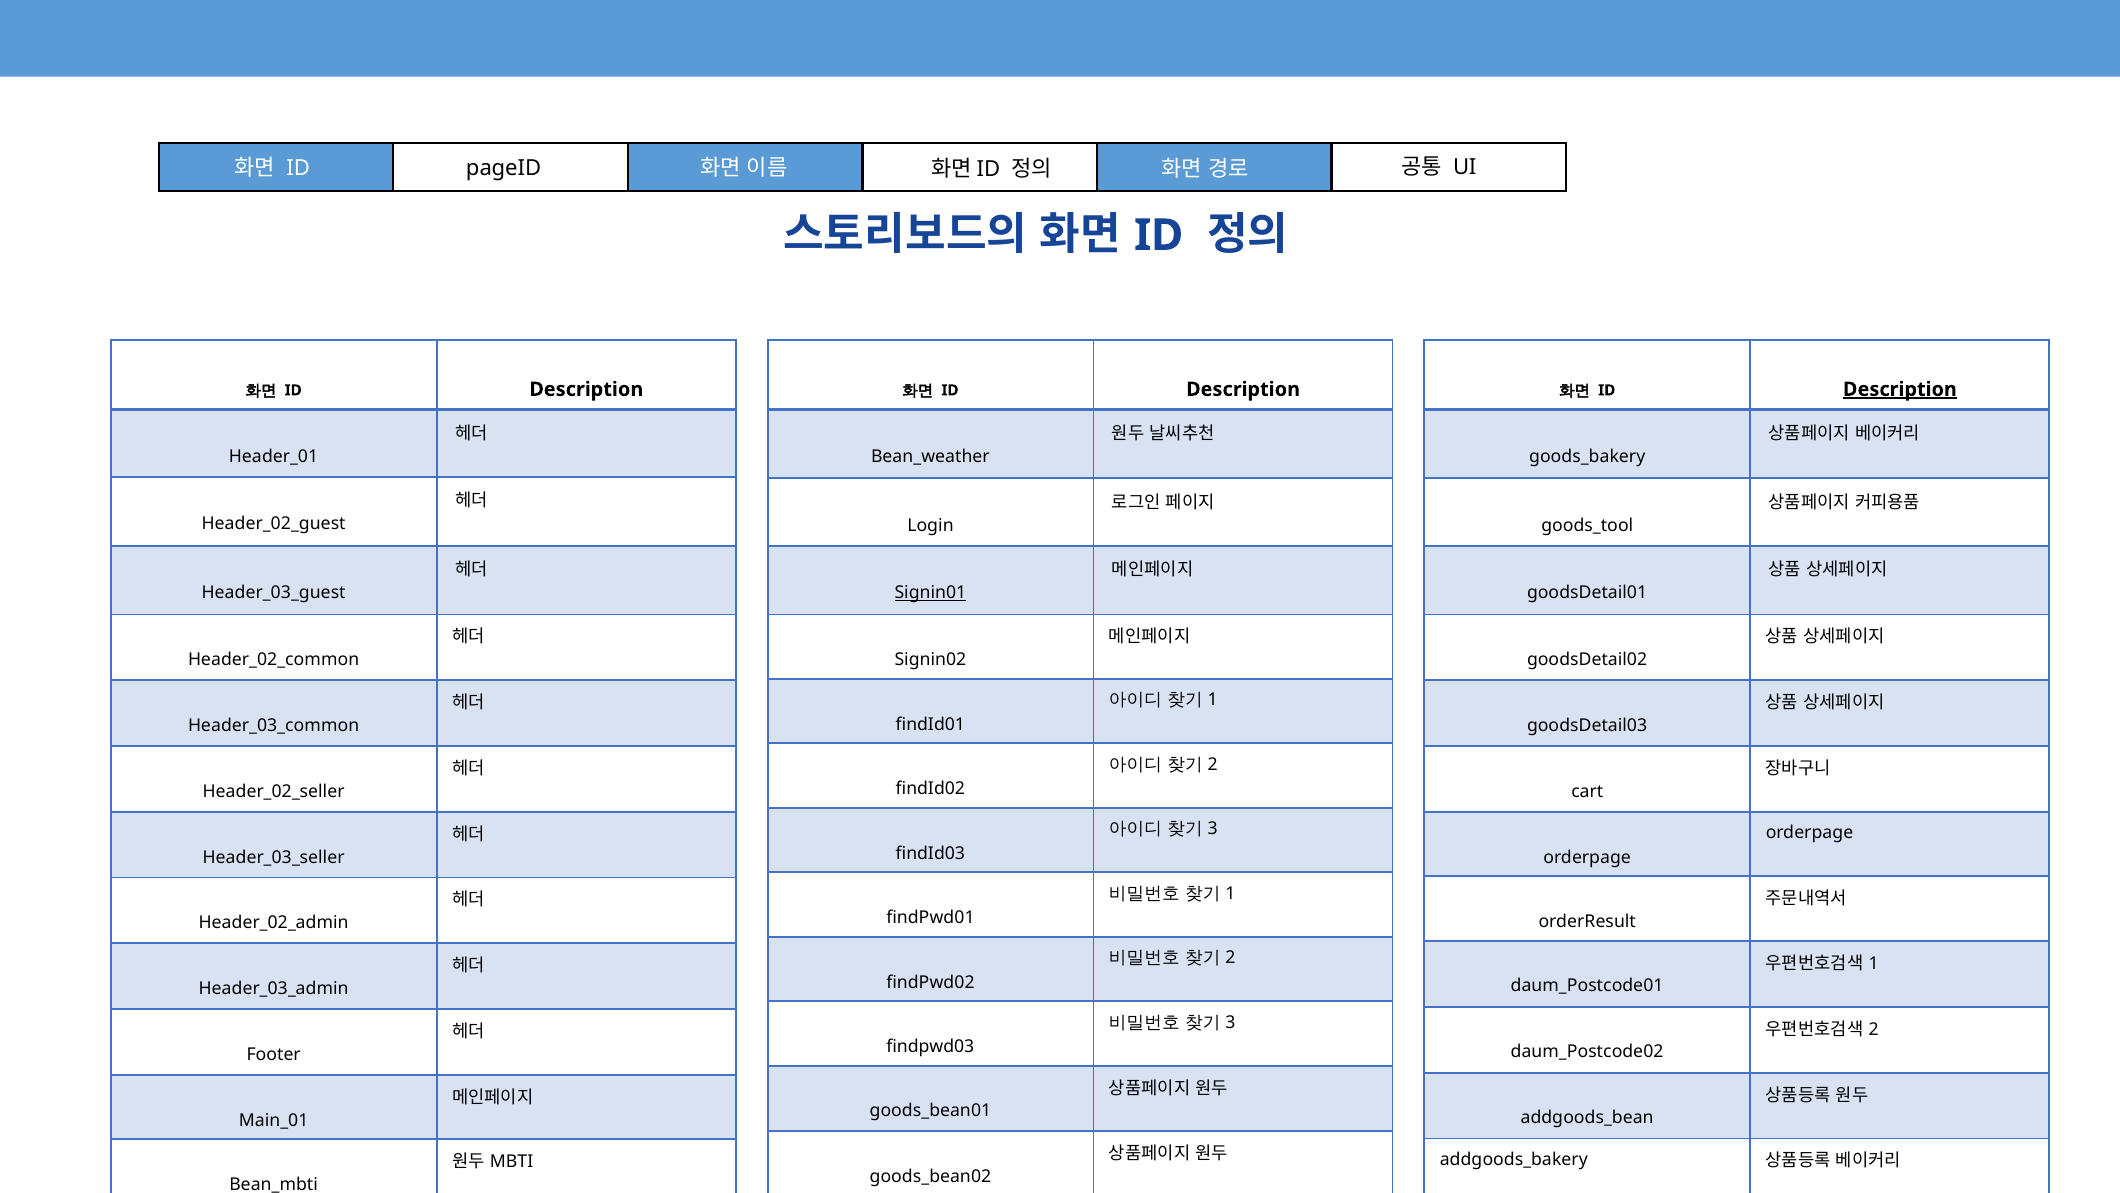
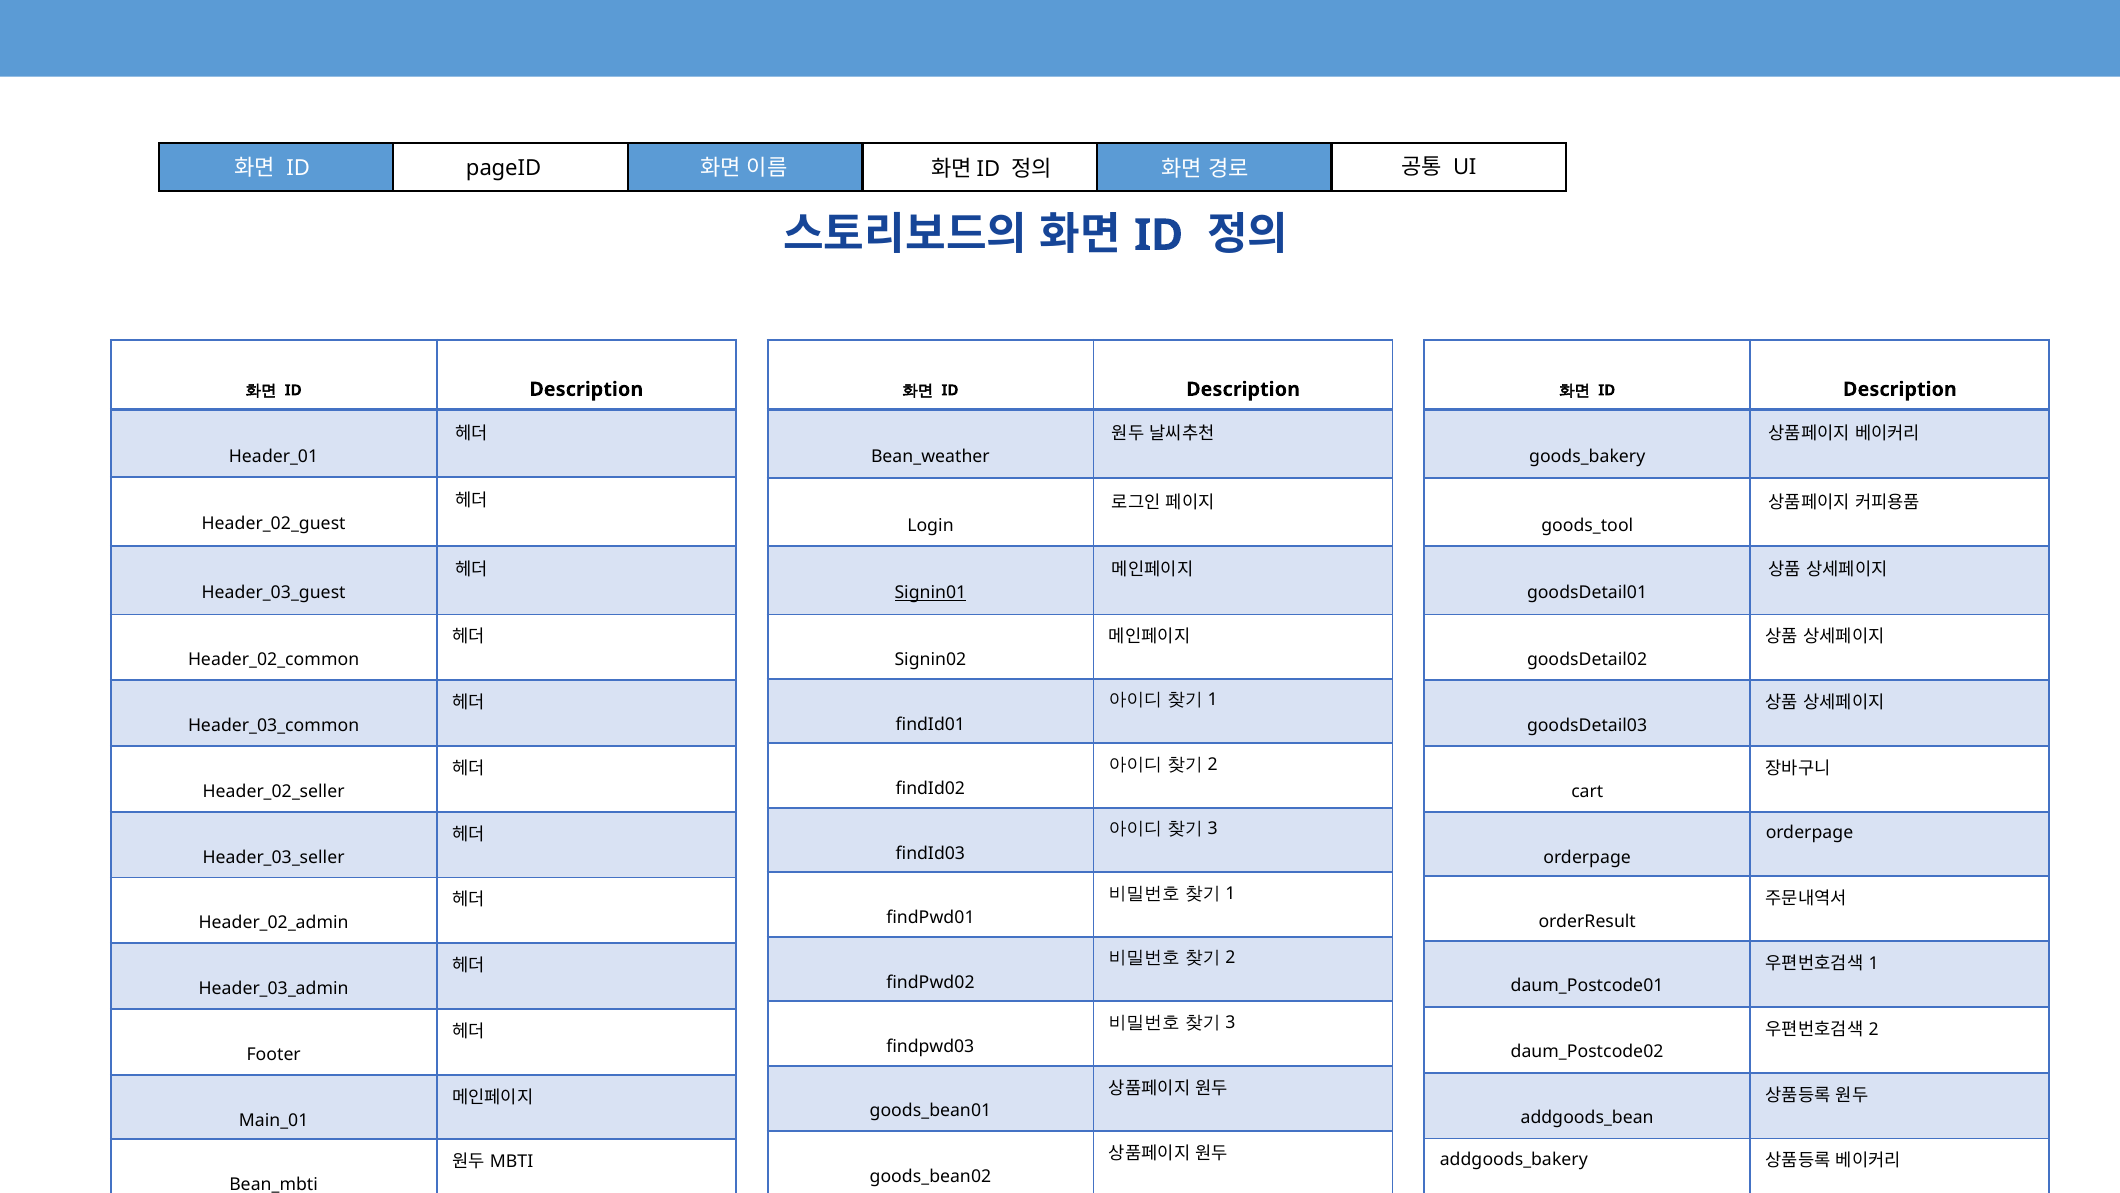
Description at (1900, 389) underline: present -> none
